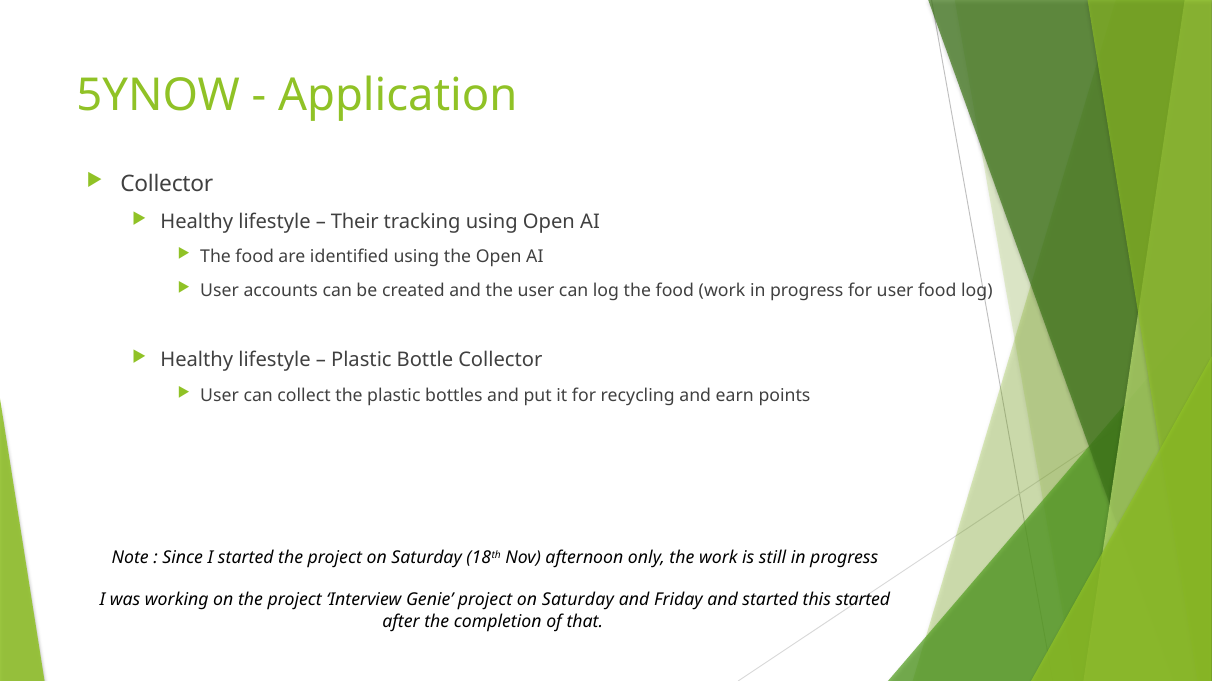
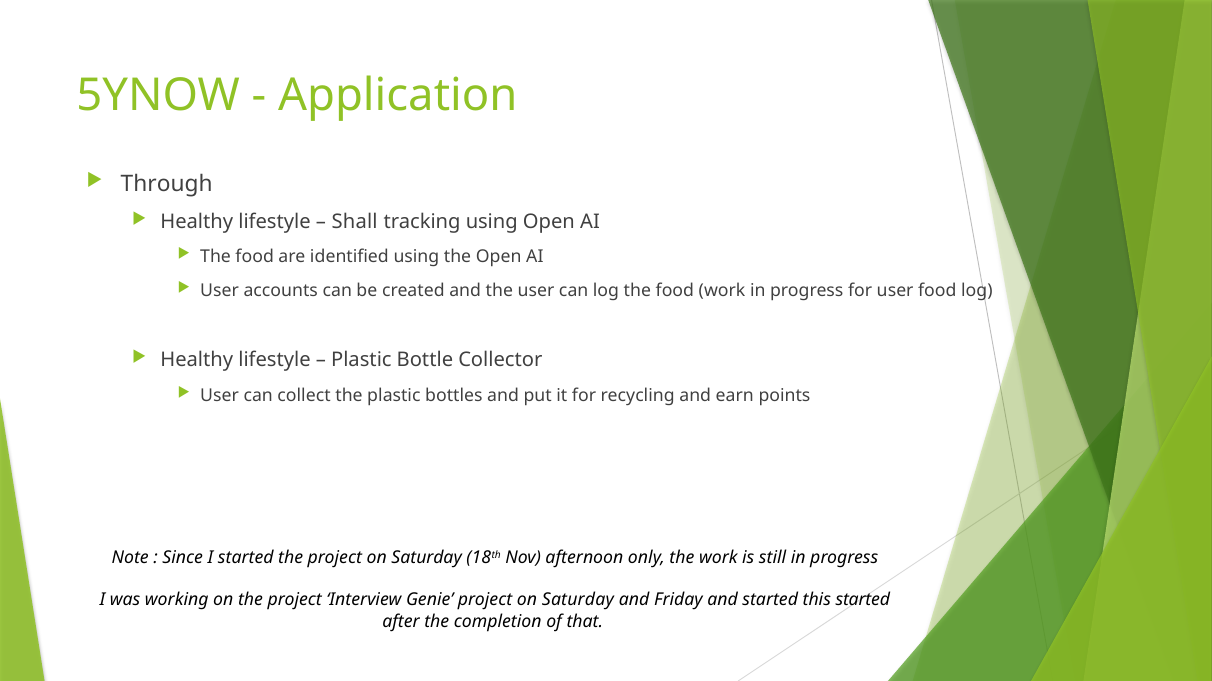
Collector at (167, 184): Collector -> Through
Their: Their -> Shall
